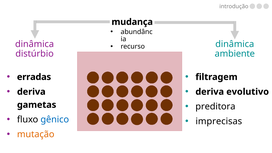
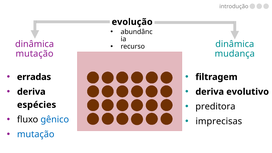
mudança: mudança -> evolução
distúrbio at (35, 54): distúrbio -> mutação
ambiente: ambiente -> mudança
gametas: gametas -> espécies
mutação at (36, 134) colour: orange -> blue
